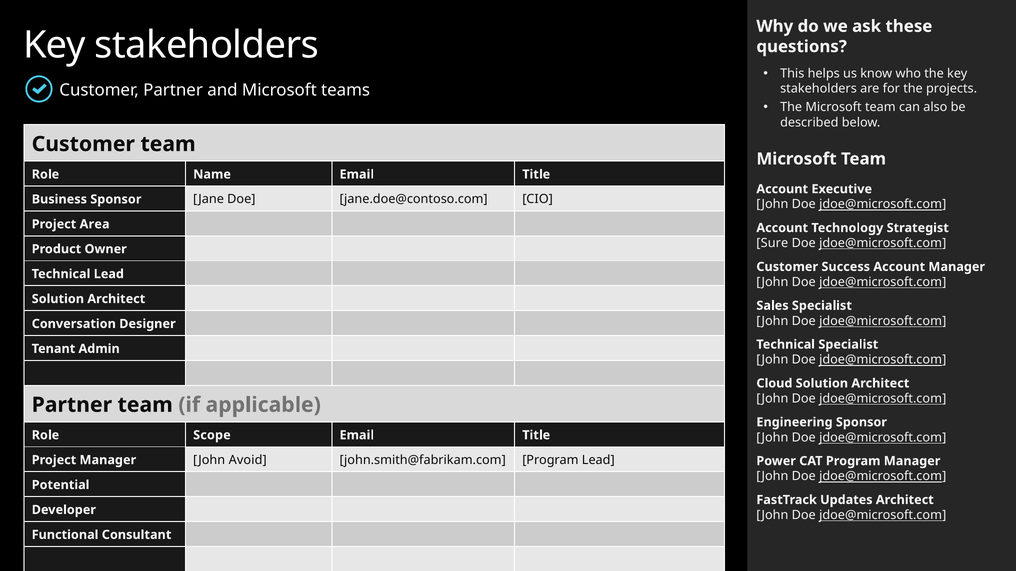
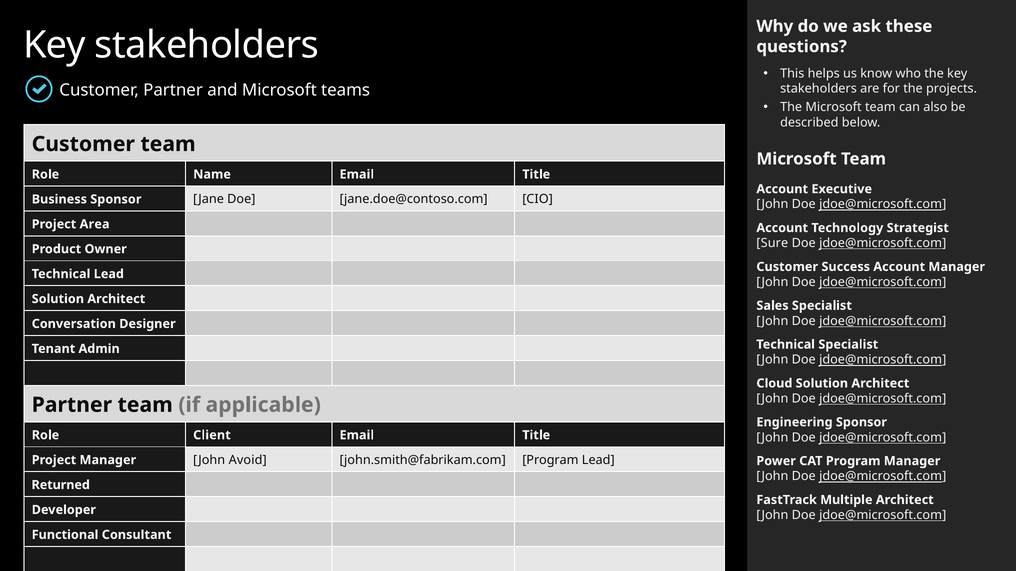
Scope: Scope -> Client
Potential: Potential -> Returned
Updates: Updates -> Multiple
